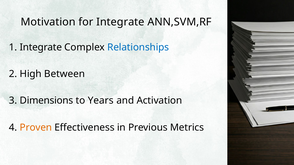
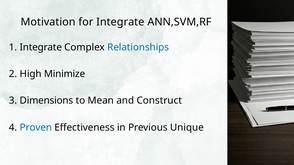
Between: Between -> Minimize
Years: Years -> Mean
Activation: Activation -> Construct
Proven colour: orange -> blue
Metrics: Metrics -> Unique
